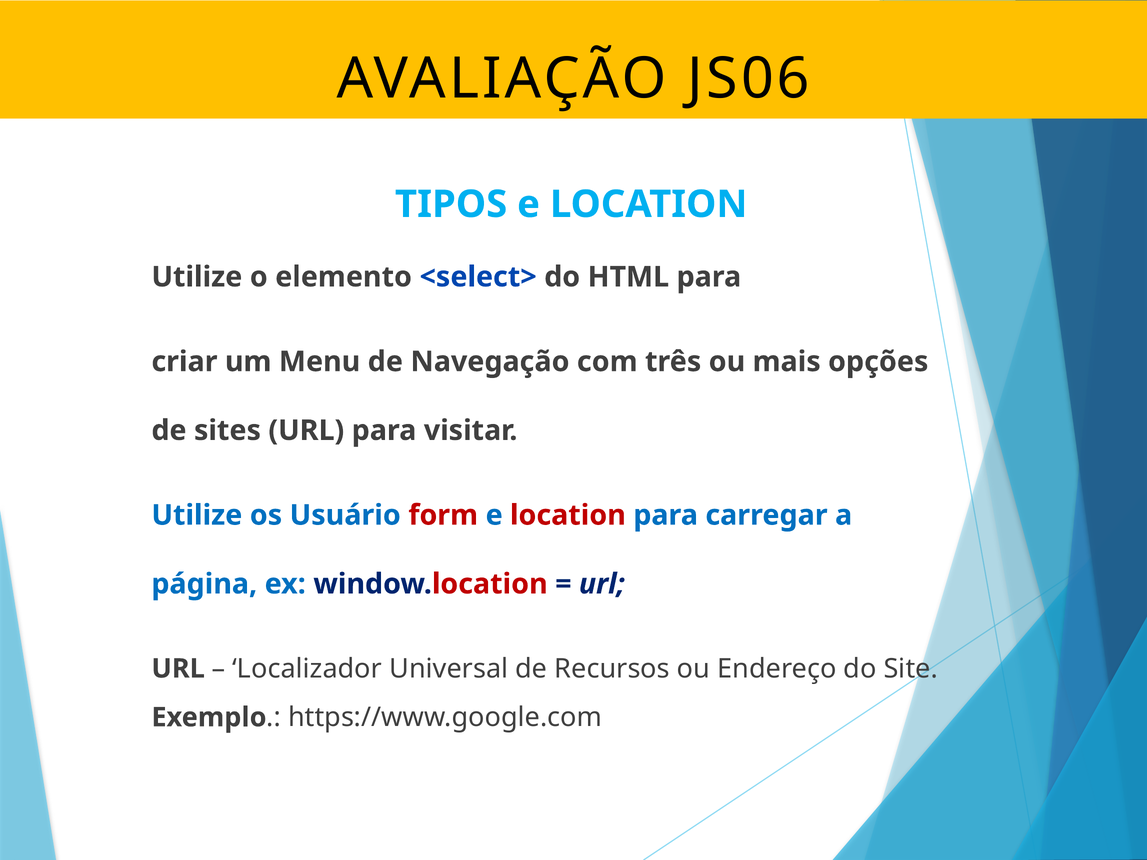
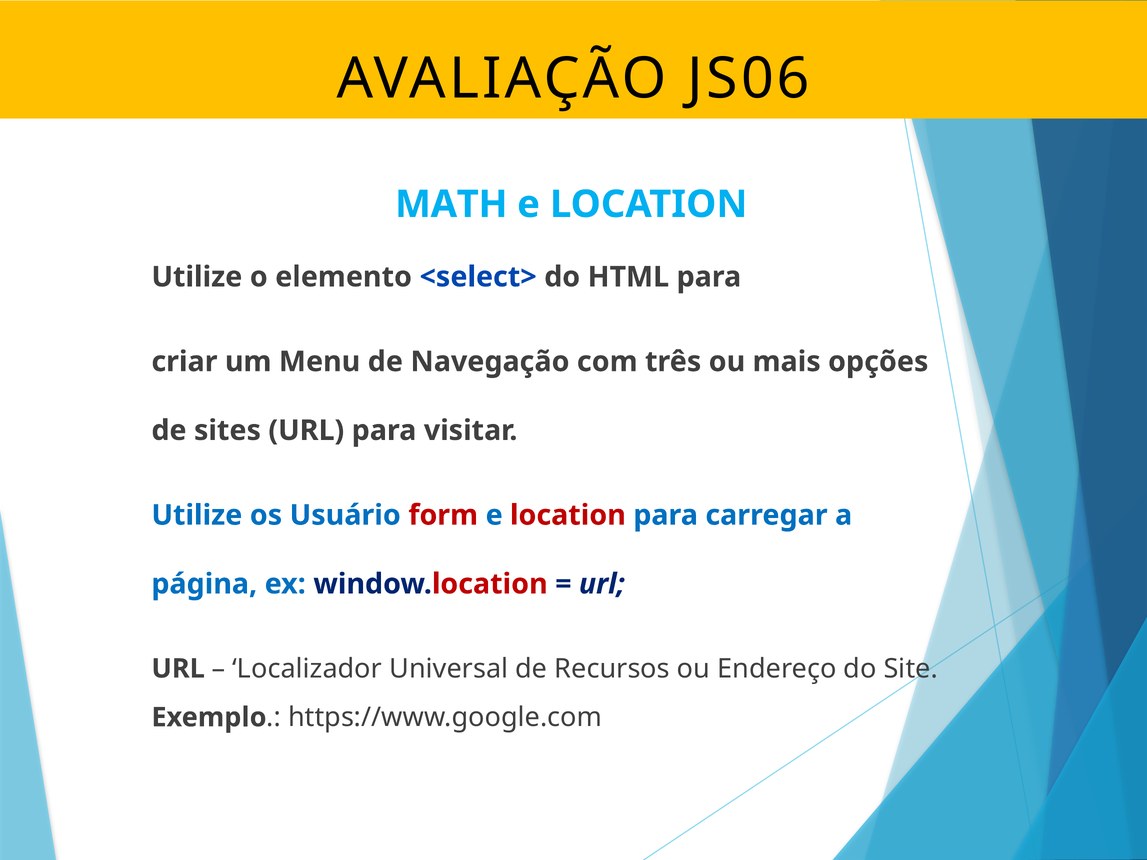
TIPOS: TIPOS -> MATH
